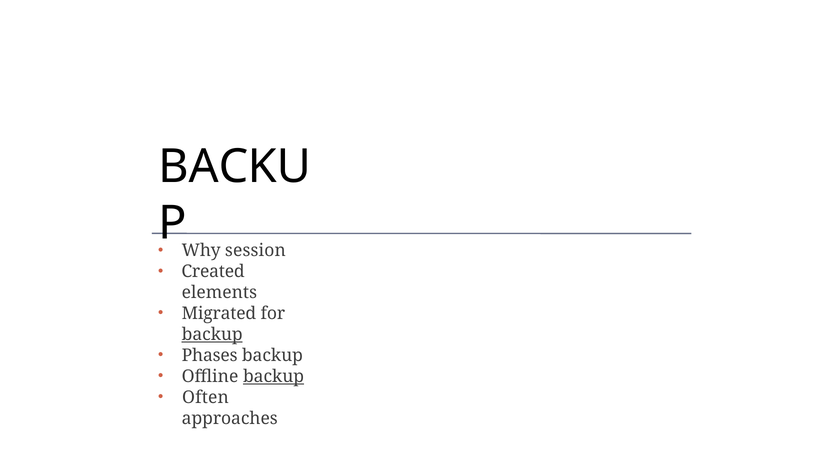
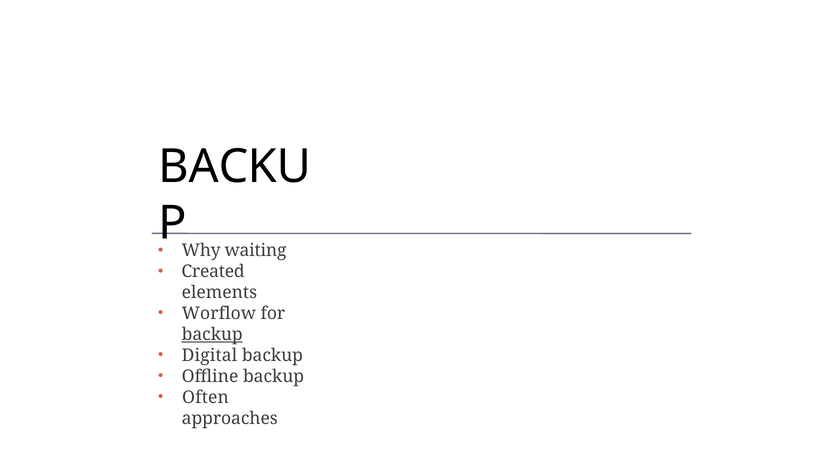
session: session -> waiting
Migrated: Migrated -> Worflow
Phases: Phases -> Digital
backup at (274, 377) underline: present -> none
